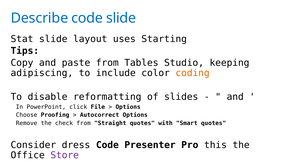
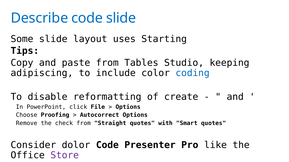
Stat: Stat -> Some
coding colour: orange -> blue
slides: slides -> create
dress: dress -> dolor
this: this -> like
